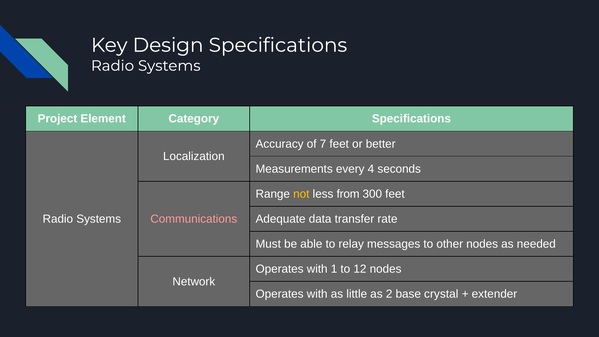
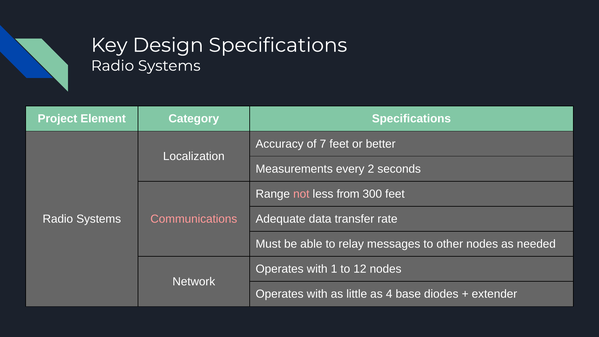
4: 4 -> 2
not colour: yellow -> pink
2: 2 -> 4
crystal: crystal -> diodes
